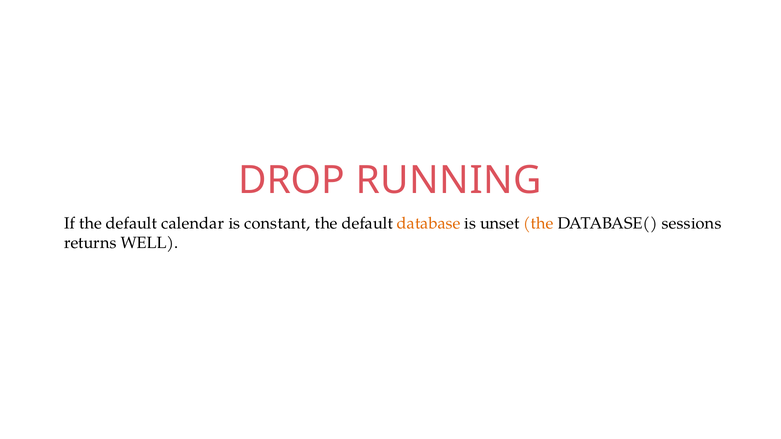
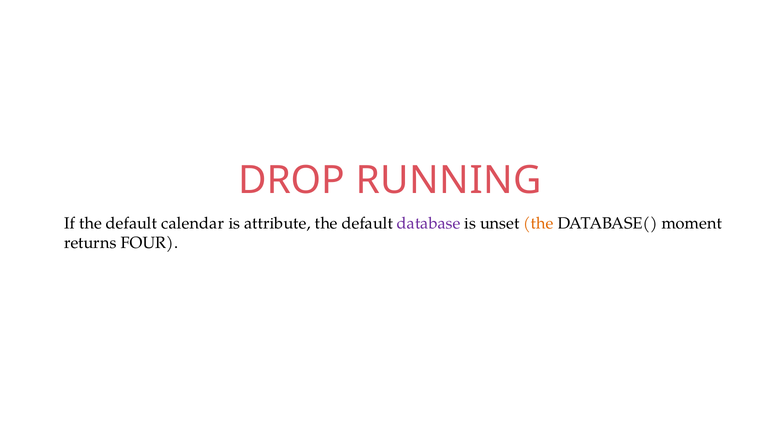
constant: constant -> attribute
database colour: orange -> purple
sessions: sessions -> moment
WELL: WELL -> FOUR
